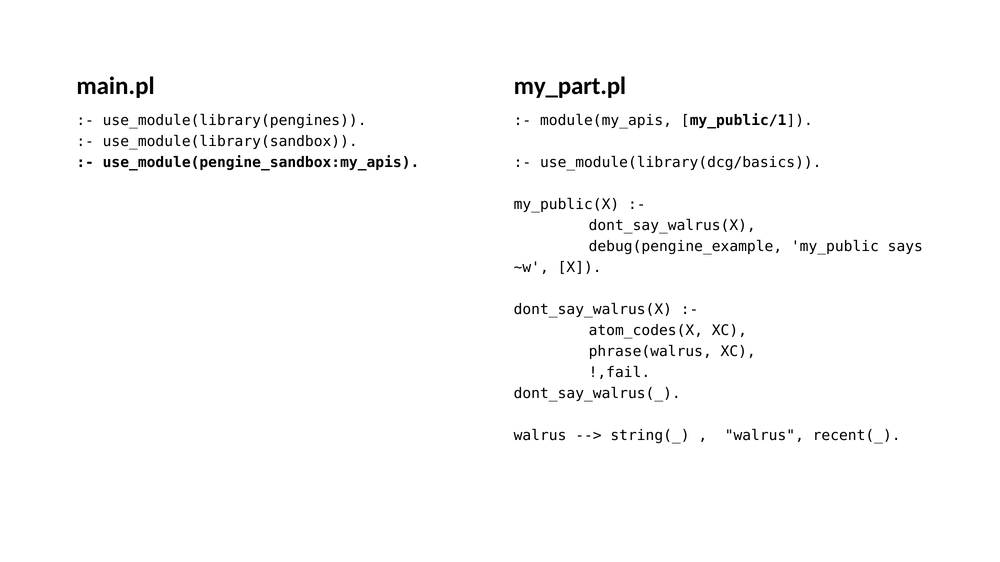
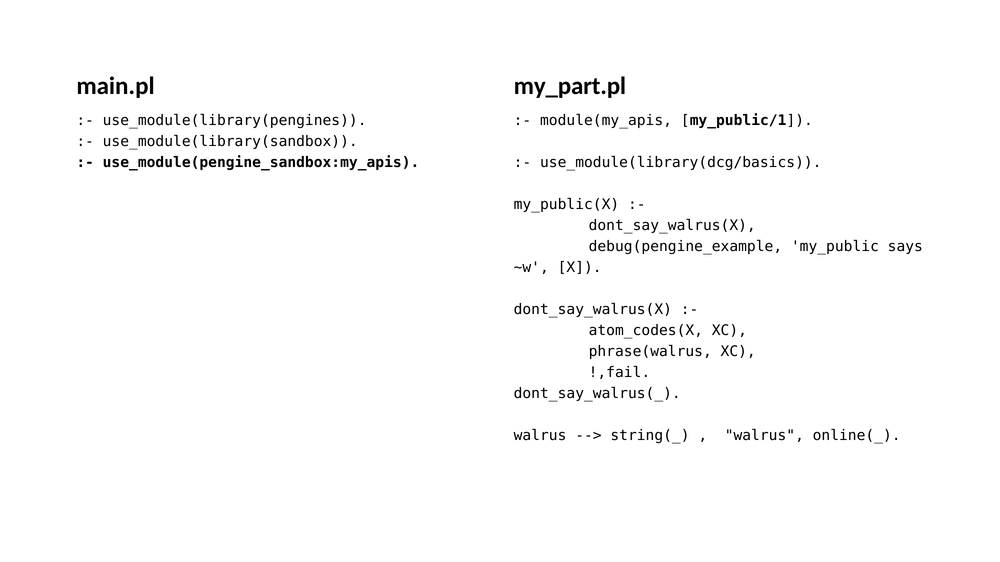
recent(_: recent(_ -> online(_
